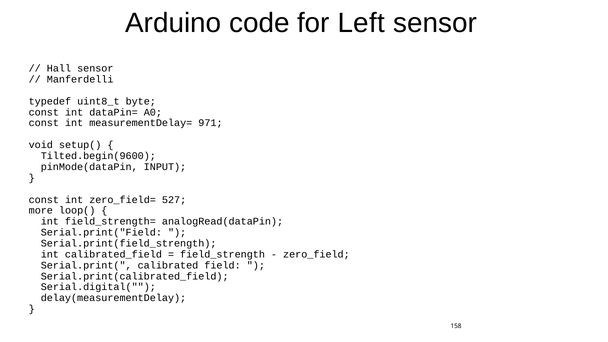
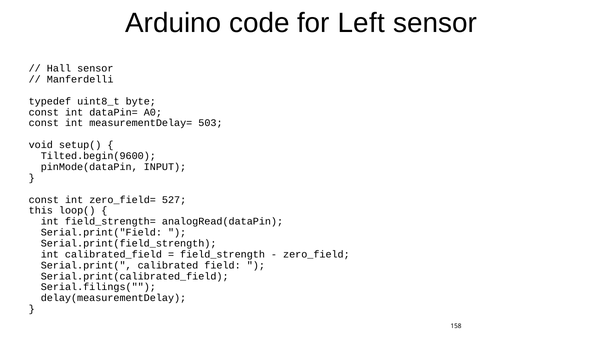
971: 971 -> 503
more: more -> this
Serial.digital(: Serial.digital( -> Serial.filings(
